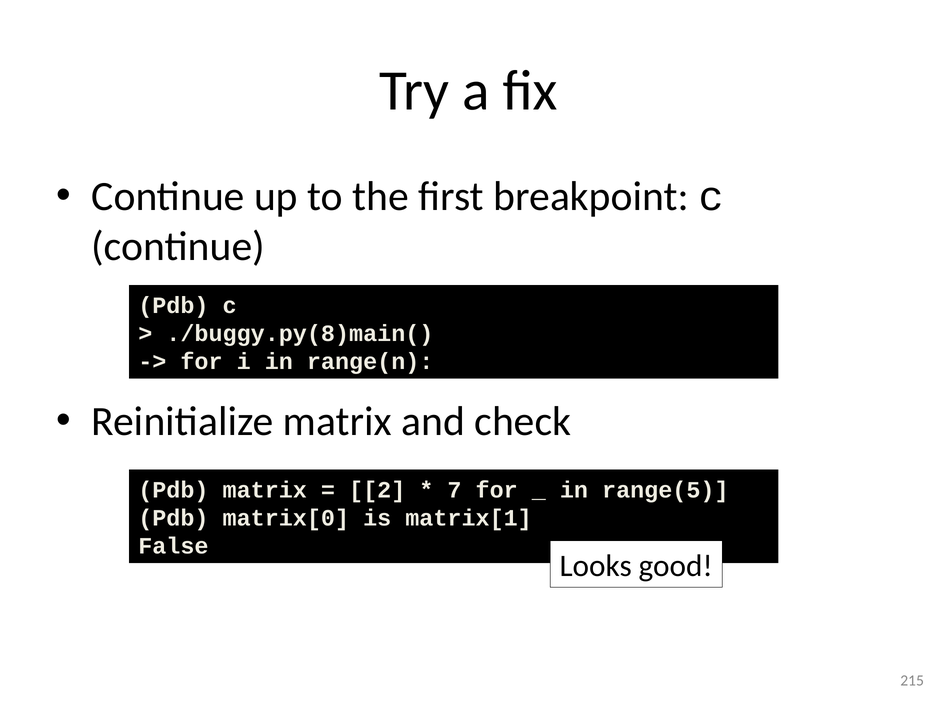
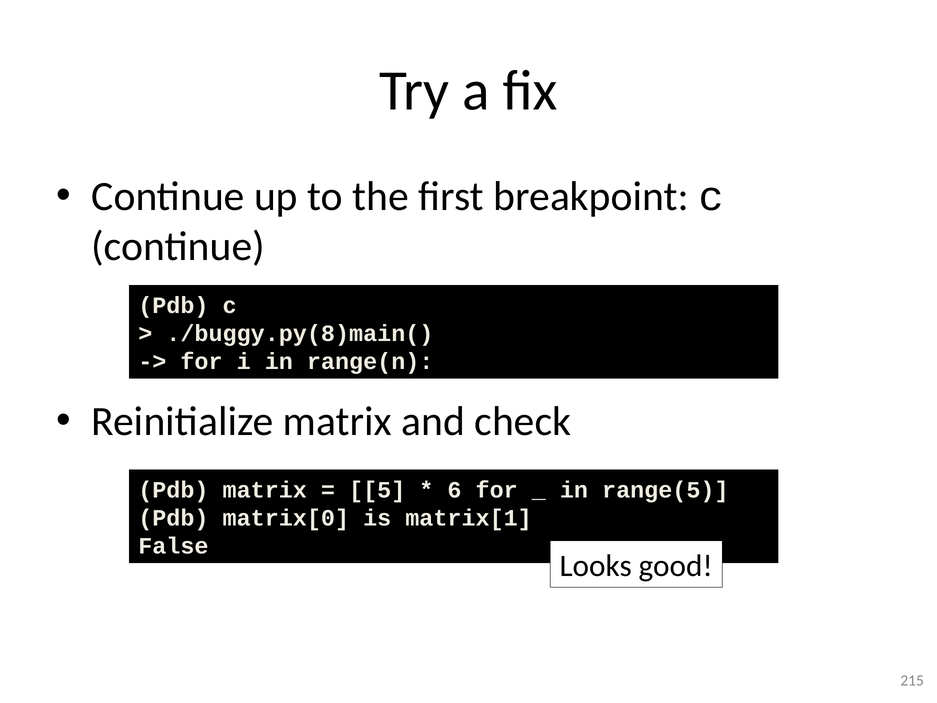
2: 2 -> 5
7: 7 -> 6
